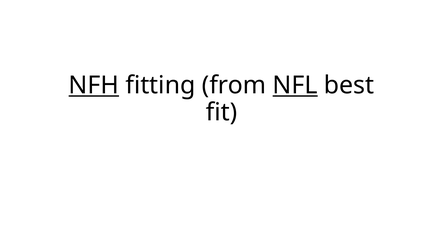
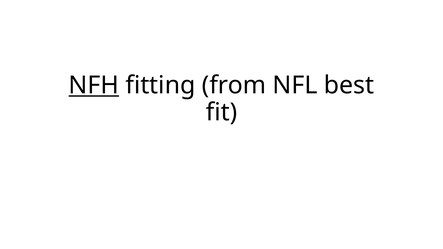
NFL underline: present -> none
